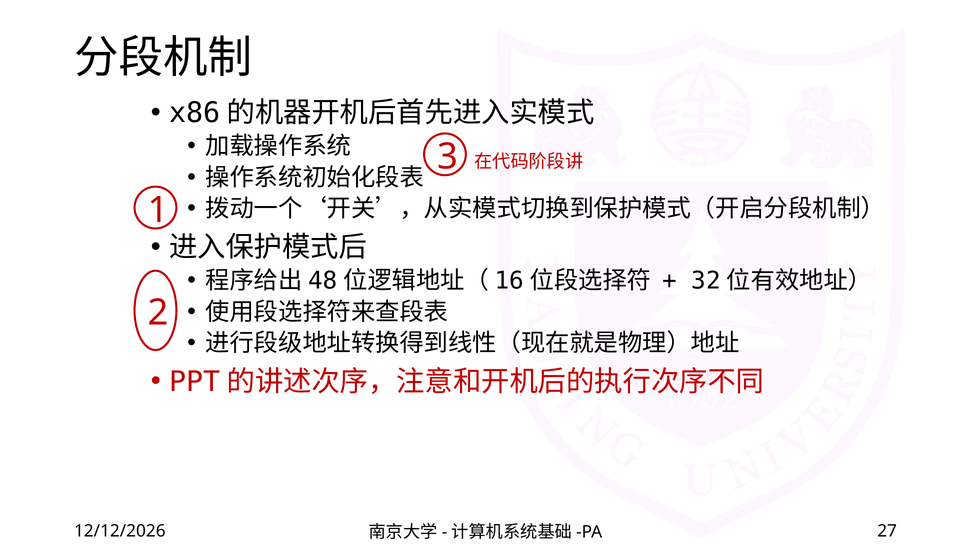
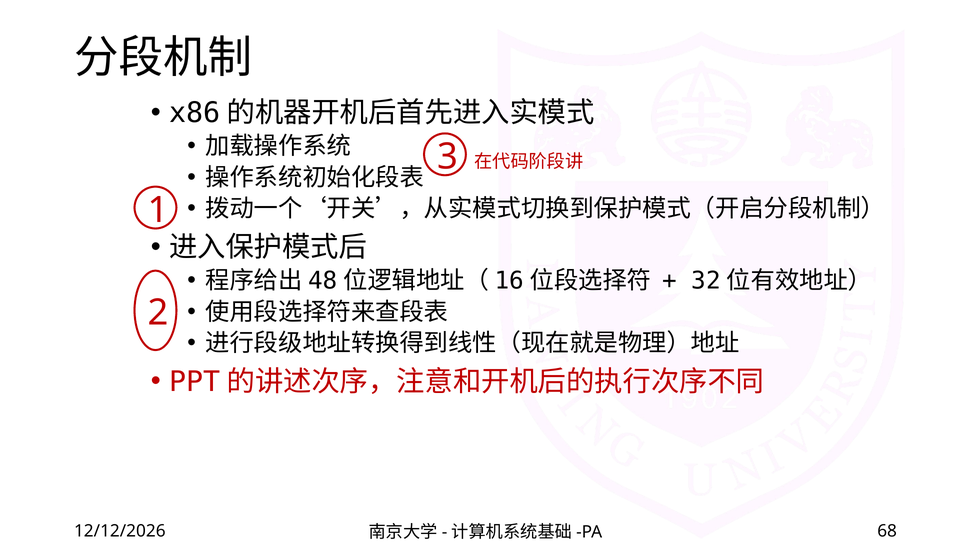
27: 27 -> 68
